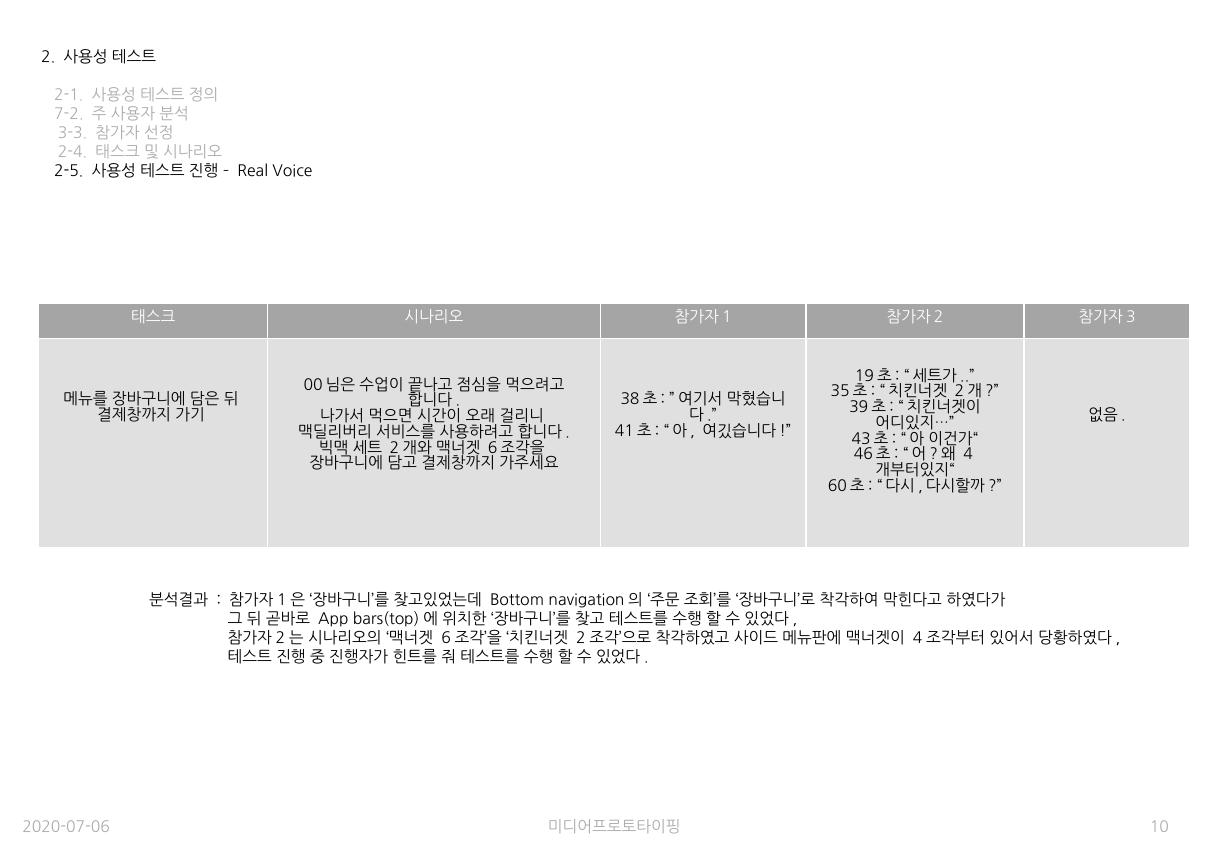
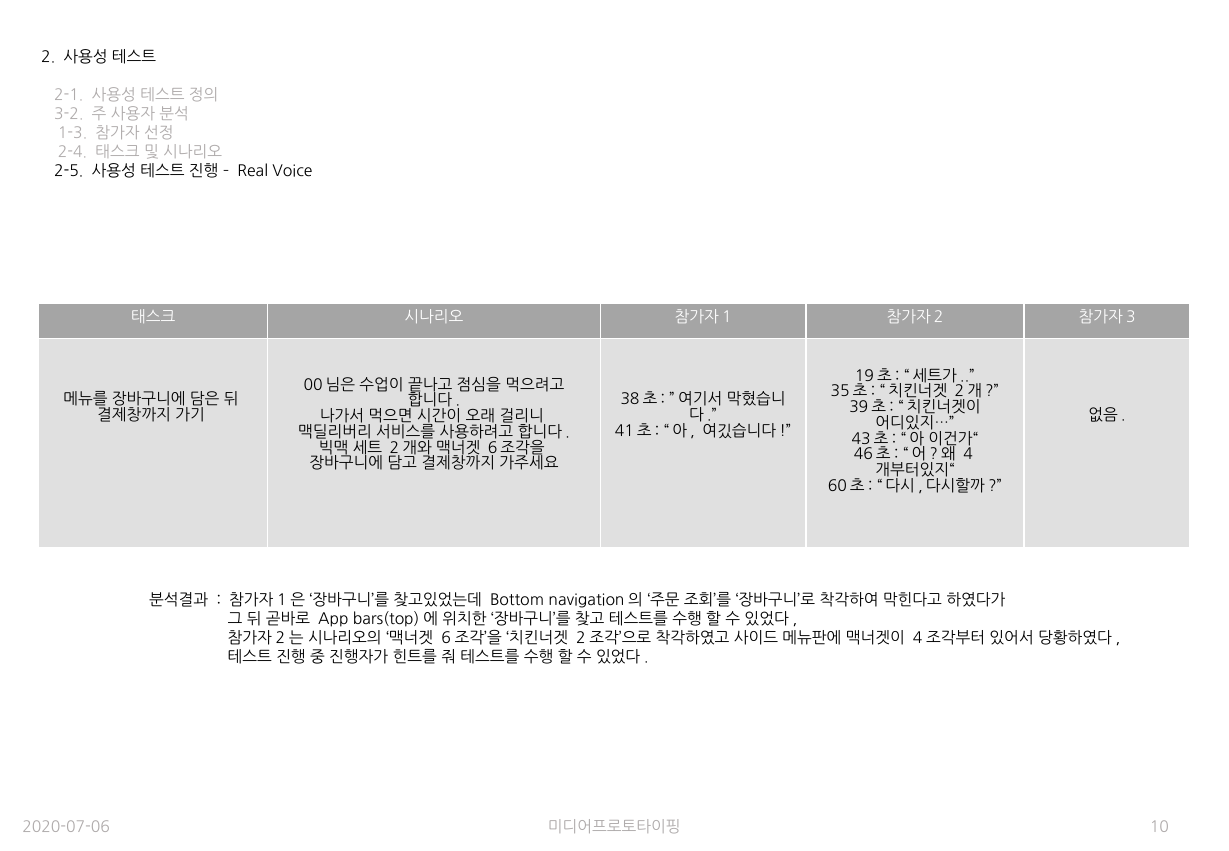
7-2: 7-2 -> 3-2
3-3: 3-3 -> 1-3
